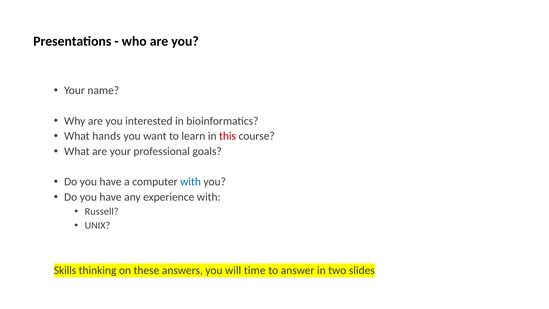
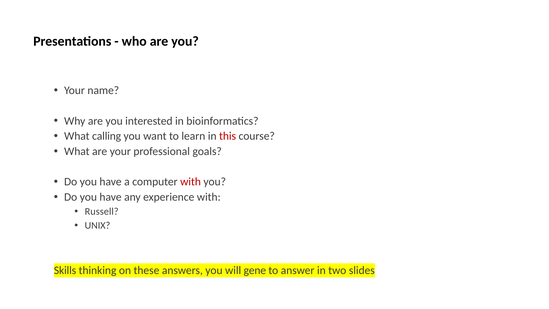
hands: hands -> calling
with at (191, 182) colour: blue -> red
time: time -> gene
